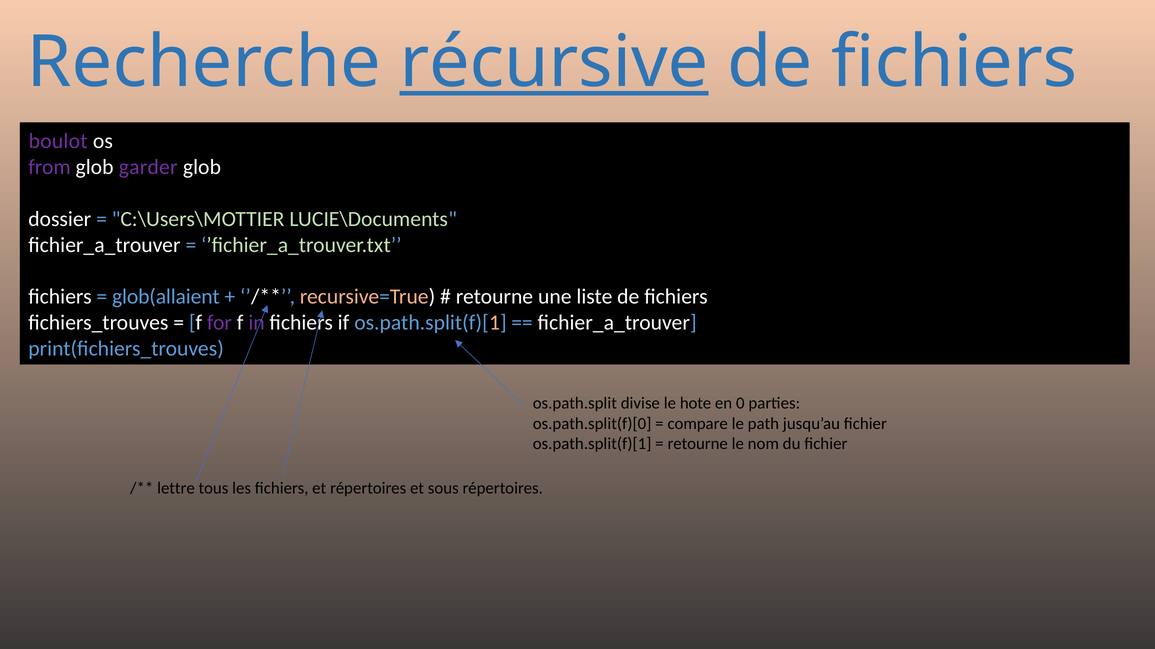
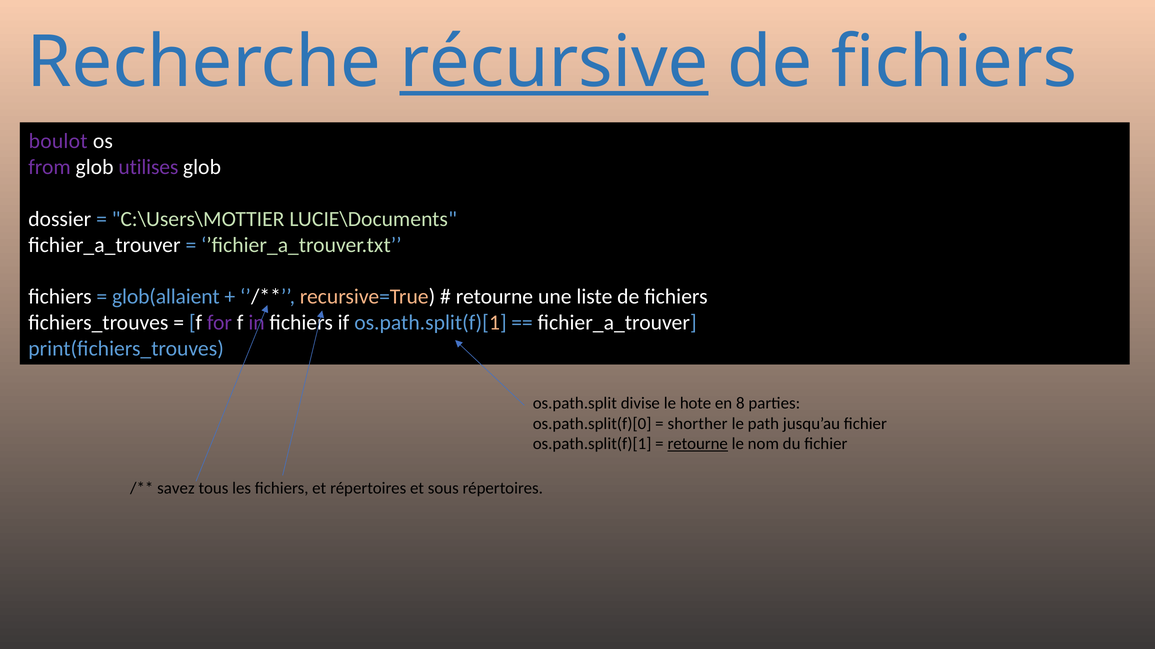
garder: garder -> utilises
0: 0 -> 8
compare: compare -> shorther
retourne at (698, 444) underline: none -> present
lettre: lettre -> savez
